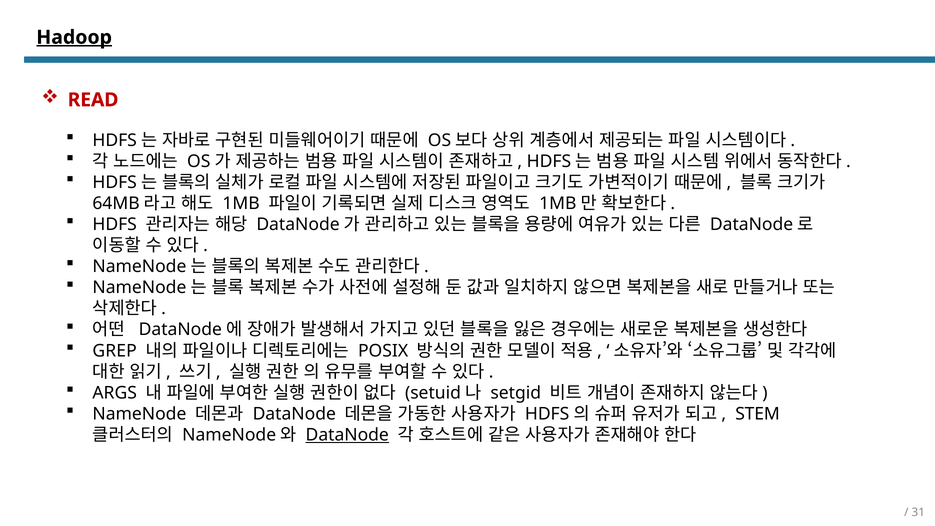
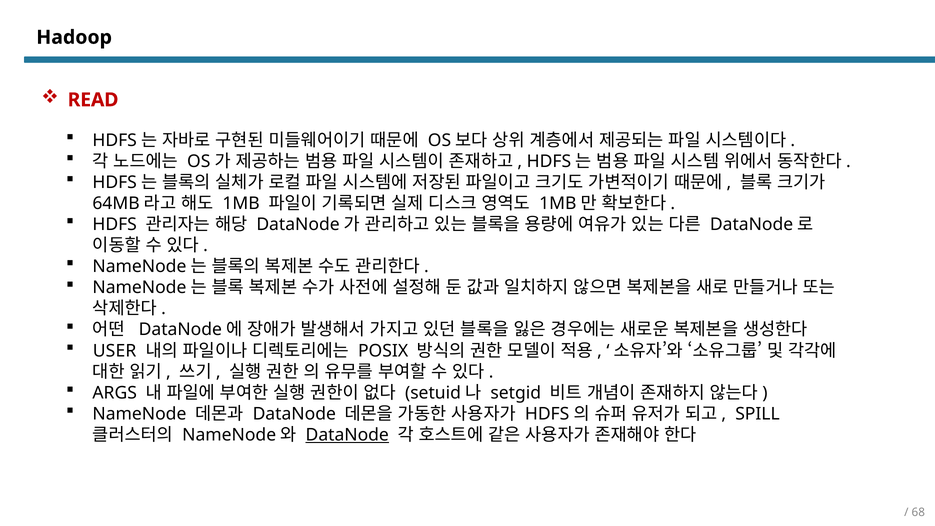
Hadoop underline: present -> none
GREP: GREP -> USER
STEM: STEM -> SPILL
31: 31 -> 68
